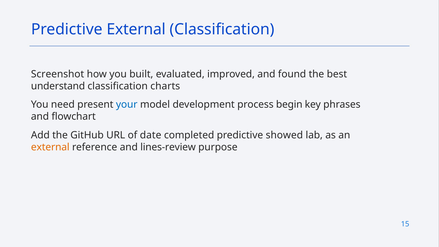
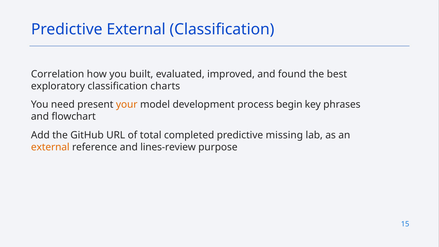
Screenshot: Screenshot -> Correlation
understand: understand -> exploratory
your colour: blue -> orange
date: date -> total
showed: showed -> missing
